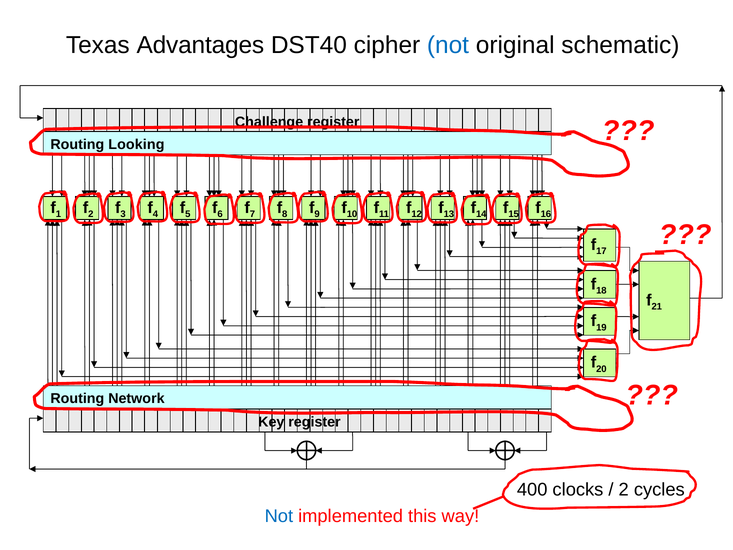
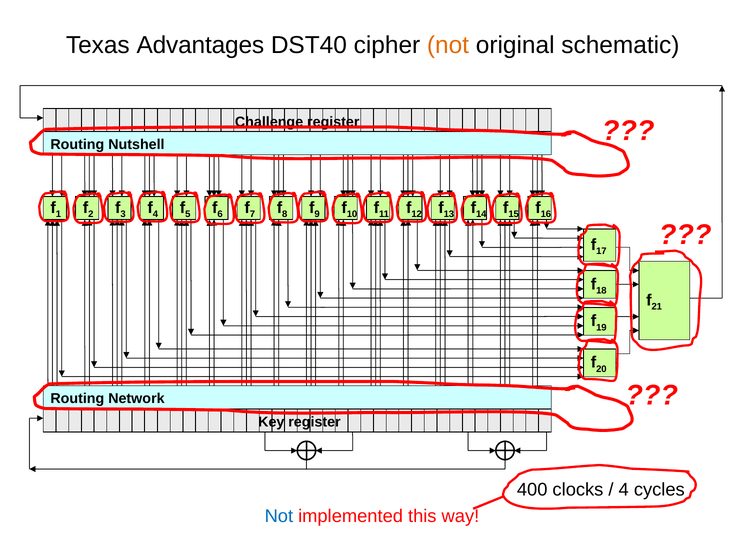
not at (448, 45) colour: blue -> orange
Looking: Looking -> Nutshell
2 at (624, 489): 2 -> 4
